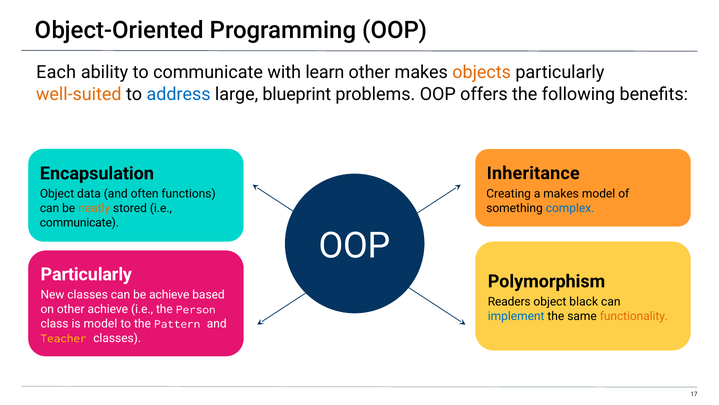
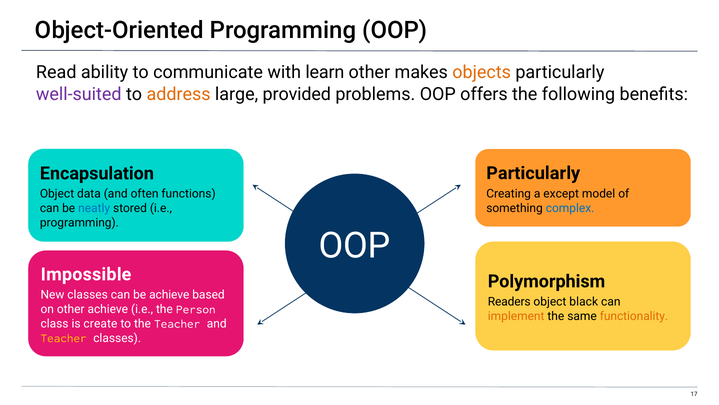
Each: Each -> Read
well-suited colour: orange -> purple
address colour: blue -> orange
blueprint: blueprint -> provided
Inheritance at (533, 173): Inheritance -> Particularly
a makes: makes -> except
neatly colour: orange -> blue
communicate at (79, 222): communicate -> programming
Particularly at (86, 274): Particularly -> Impossible
implement colour: blue -> orange
is model: model -> create
the Pattern: Pattern -> Teacher
